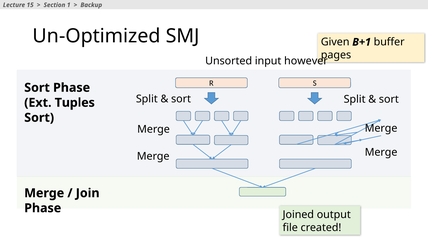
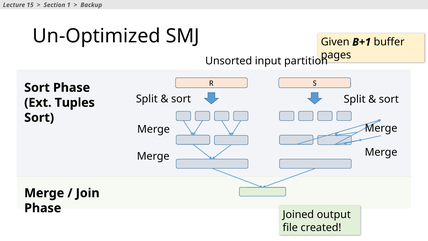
however: however -> partition
